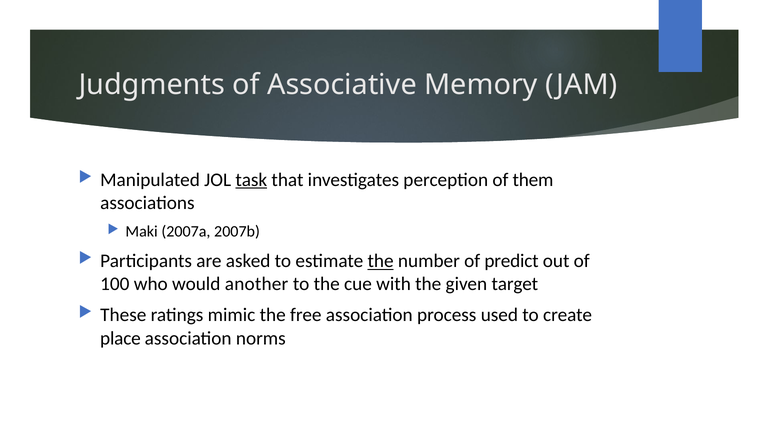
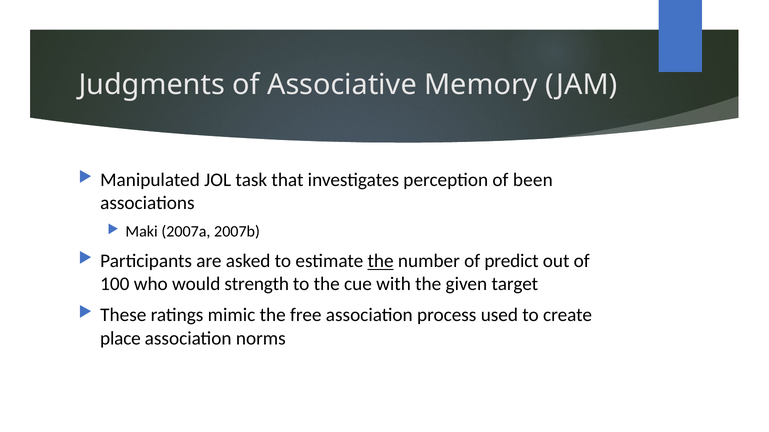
task underline: present -> none
them: them -> been
another: another -> strength
